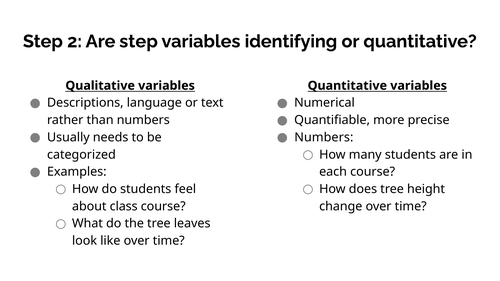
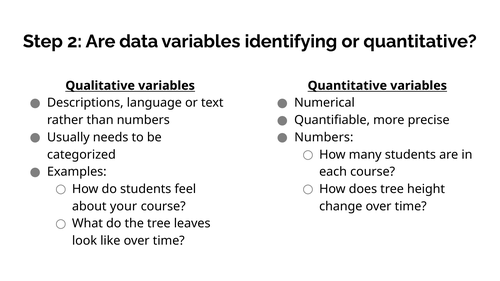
Are step: step -> data
class: class -> your
